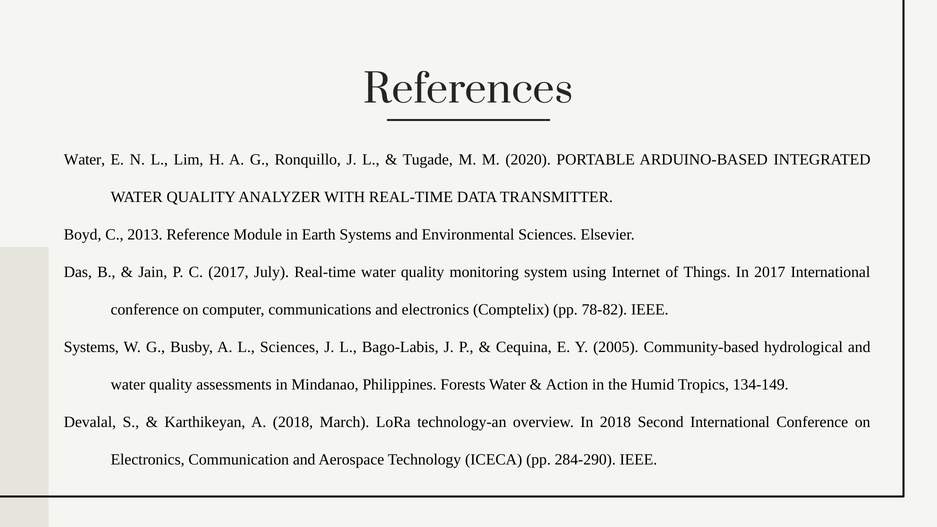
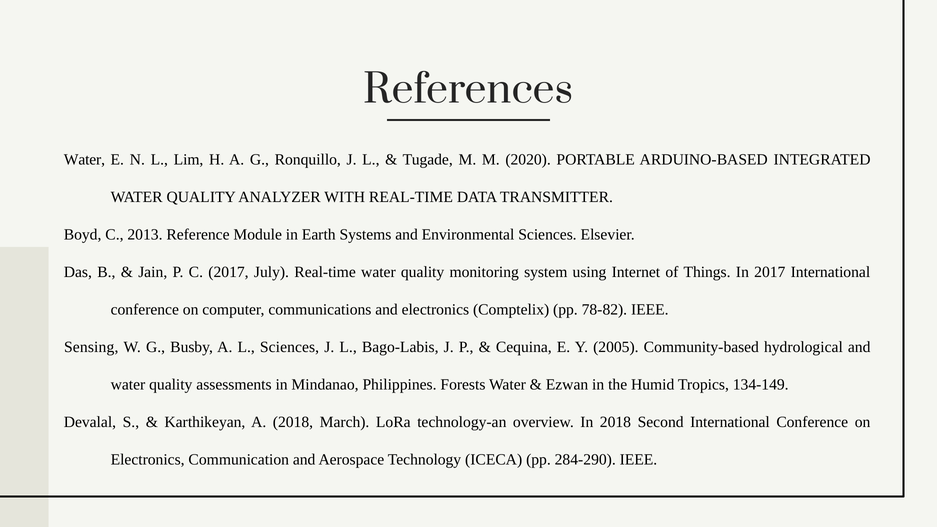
Systems at (91, 347): Systems -> Sensing
Action: Action -> Ezwan
